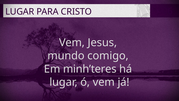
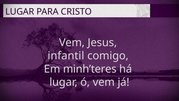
mundo: mundo -> infantil
